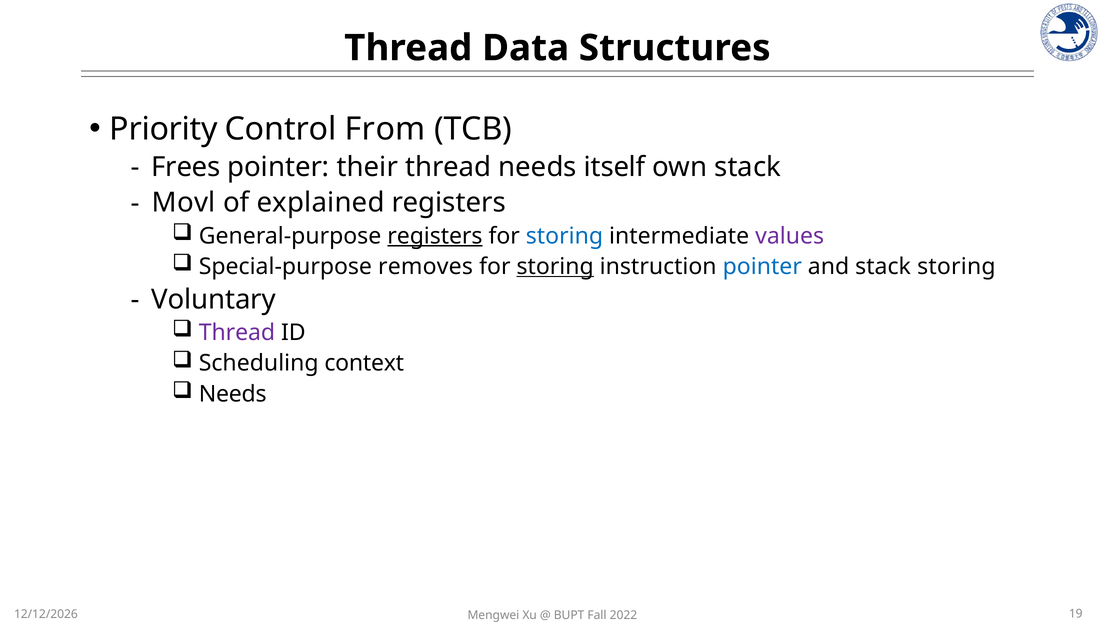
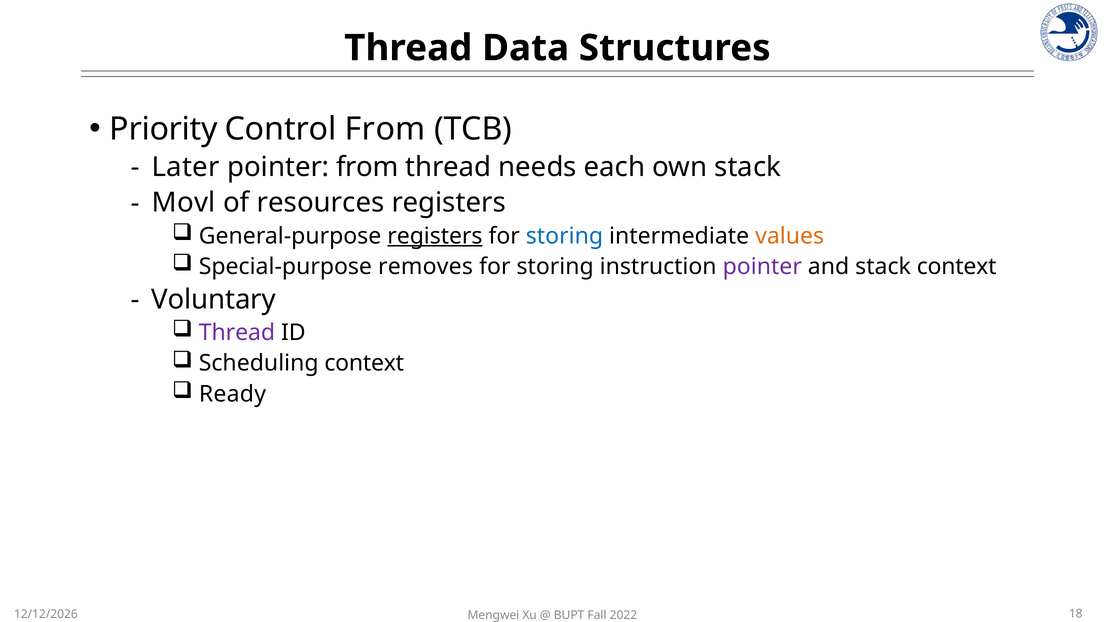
Frees: Frees -> Later
pointer their: their -> from
itself: itself -> each
explained: explained -> resources
values colour: purple -> orange
storing at (555, 266) underline: present -> none
pointer at (762, 266) colour: blue -> purple
stack storing: storing -> context
Needs at (233, 394): Needs -> Ready
19: 19 -> 18
